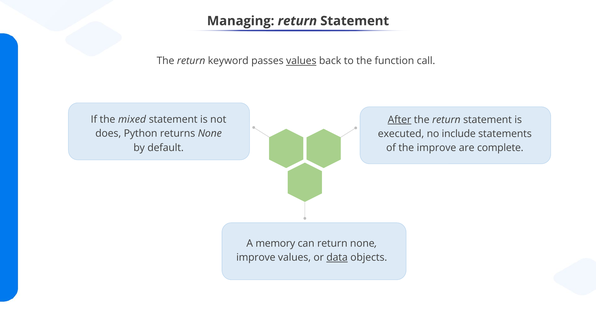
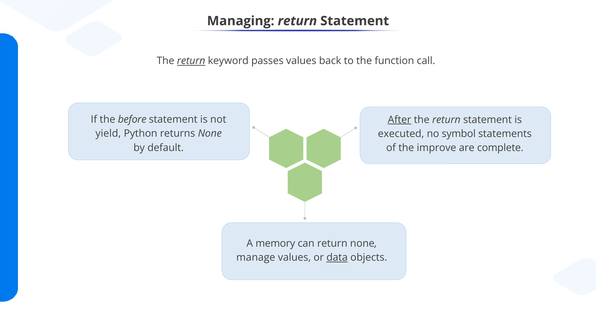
return at (191, 61) underline: none -> present
values at (301, 61) underline: present -> none
mixed: mixed -> before
does: does -> yield
include: include -> symbol
improve at (256, 258): improve -> manage
